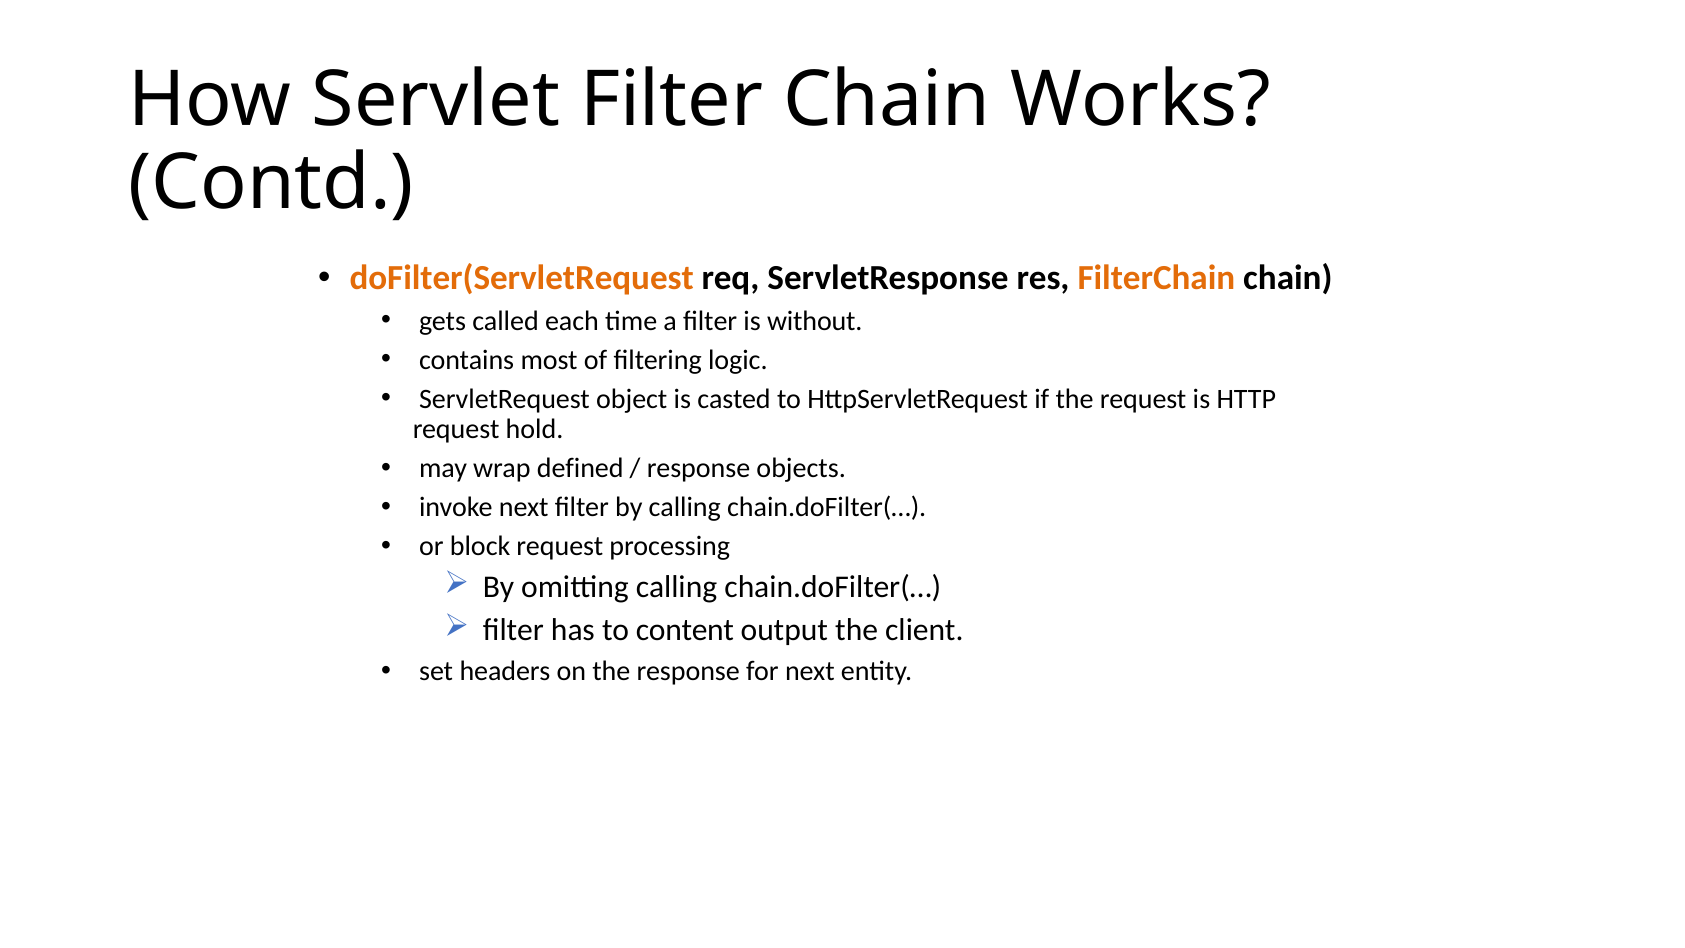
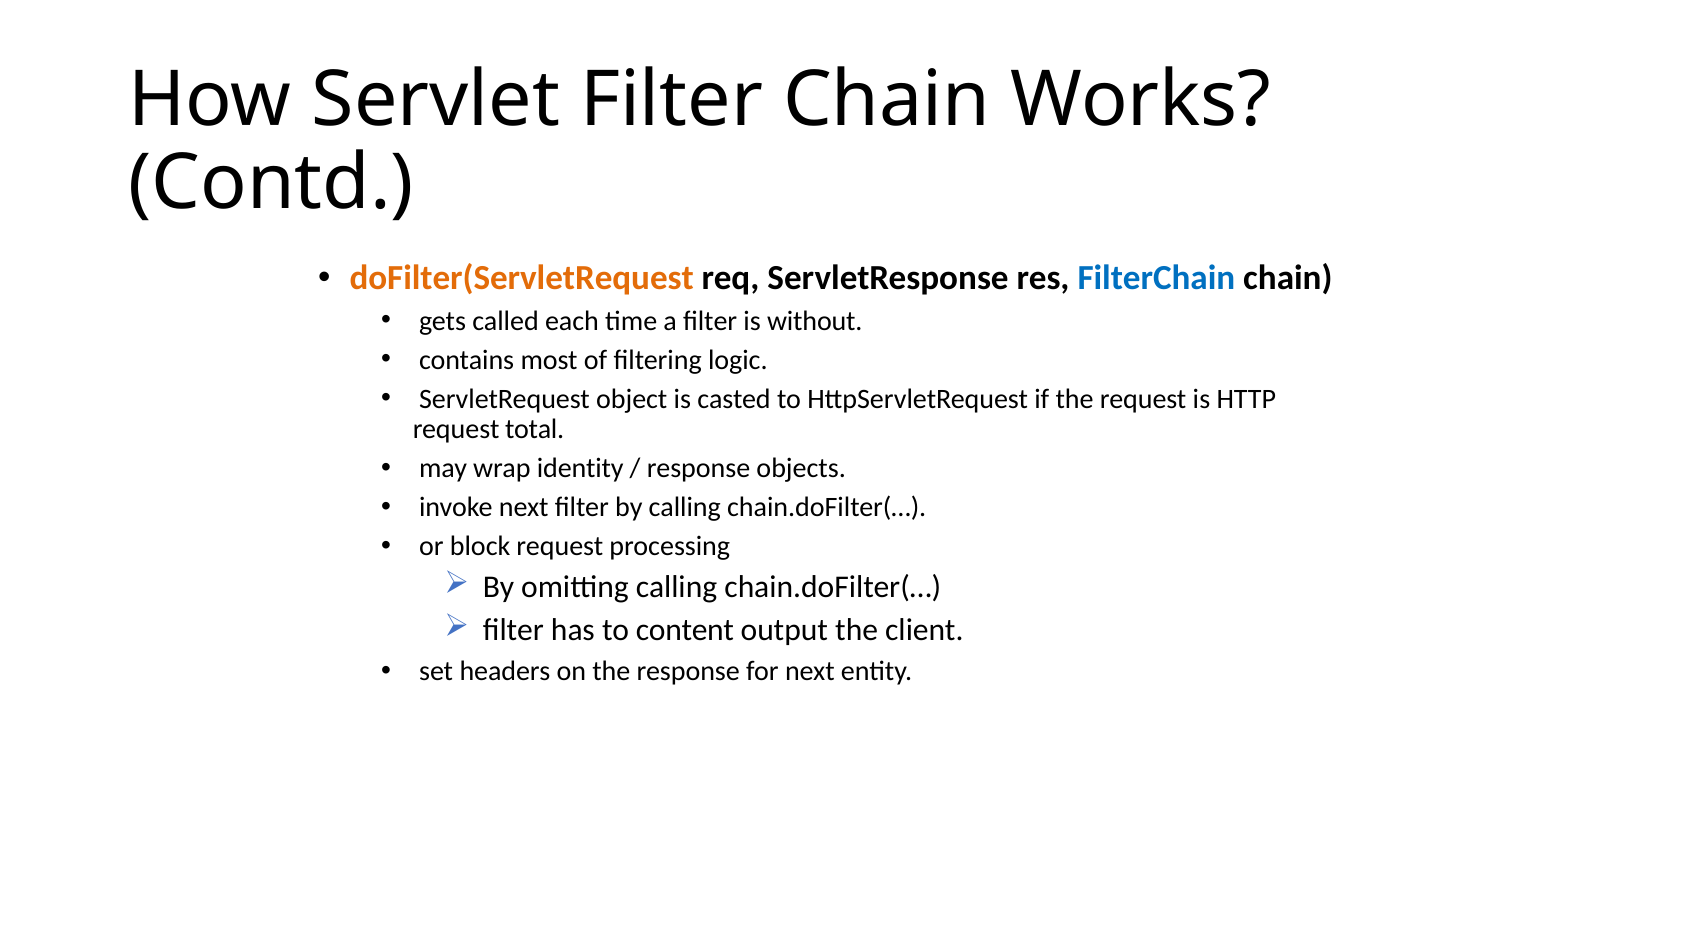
FilterChain colour: orange -> blue
hold: hold -> total
defined: defined -> identity
